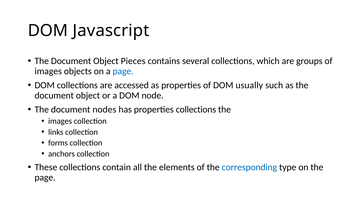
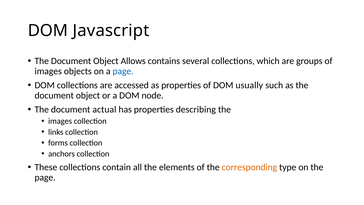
Pieces: Pieces -> Allows
nodes: nodes -> actual
properties collections: collections -> describing
corresponding colour: blue -> orange
